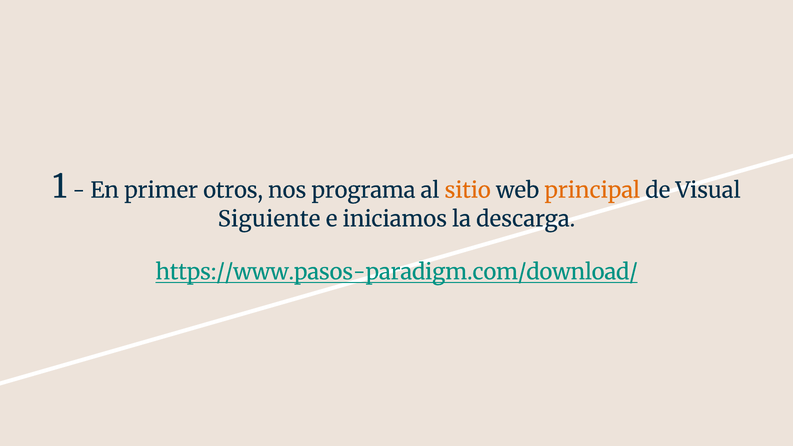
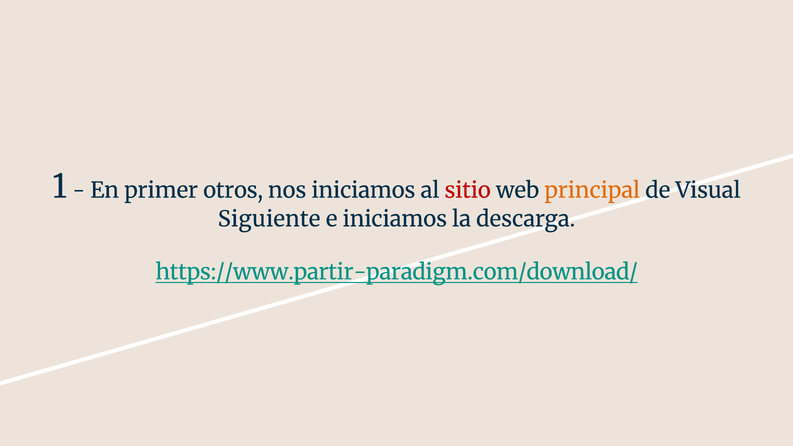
nos programa: programa -> iniciamos
sitio colour: orange -> red
https://www.pasos-paradigm.com/download/: https://www.pasos-paradigm.com/download/ -> https://www.partir-paradigm.com/download/
